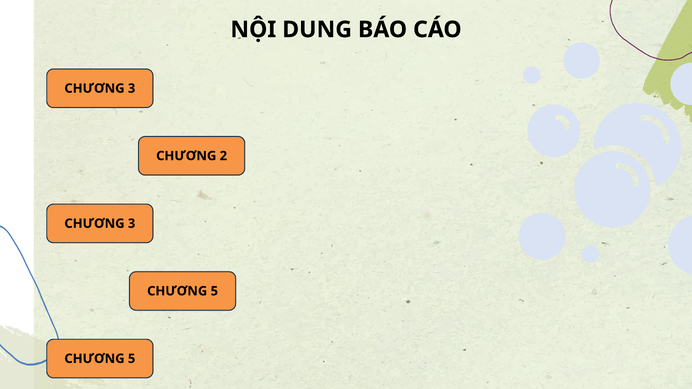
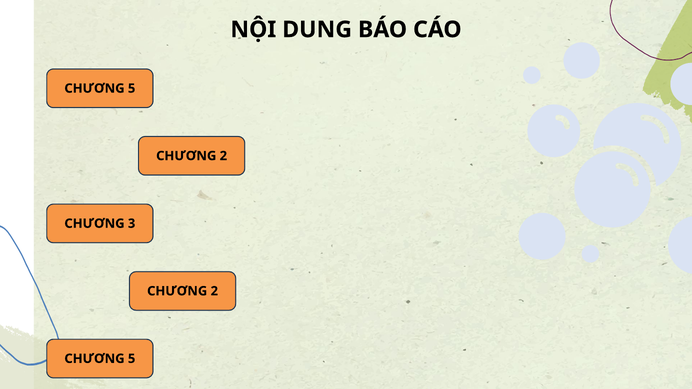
3 at (132, 88): 3 -> 5
5 at (214, 291): 5 -> 2
